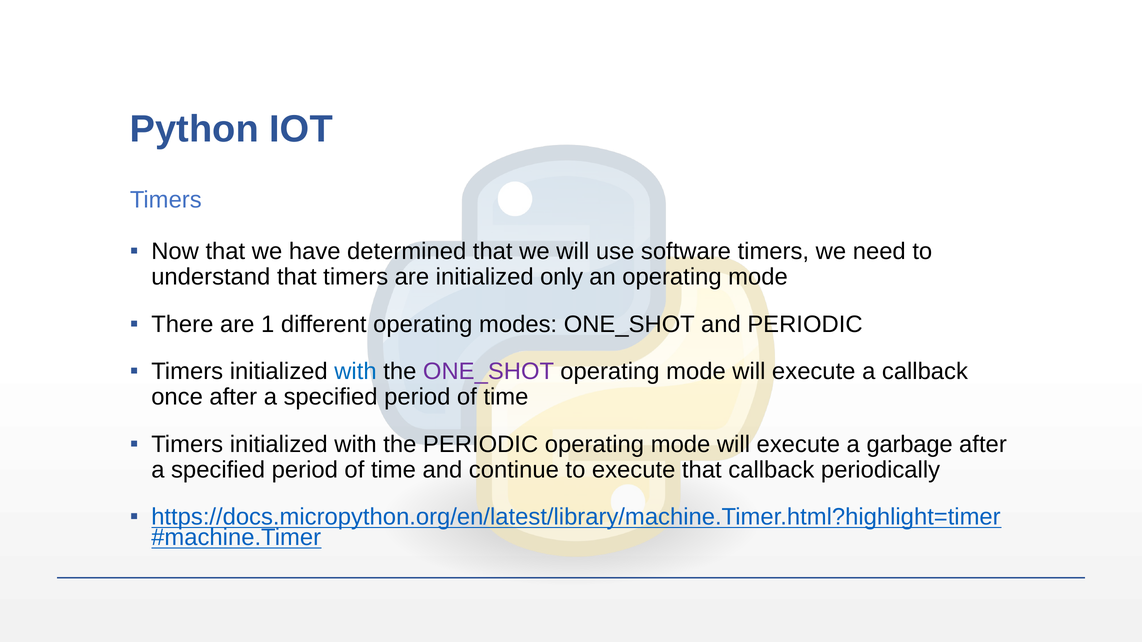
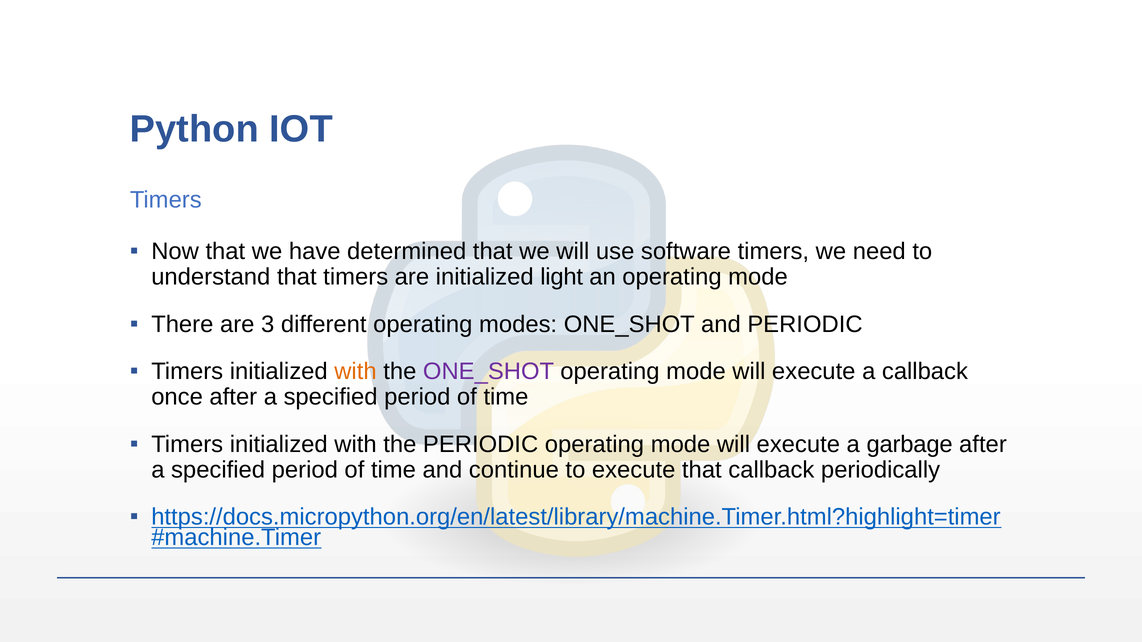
only: only -> light
1: 1 -> 3
with at (355, 372) colour: blue -> orange
